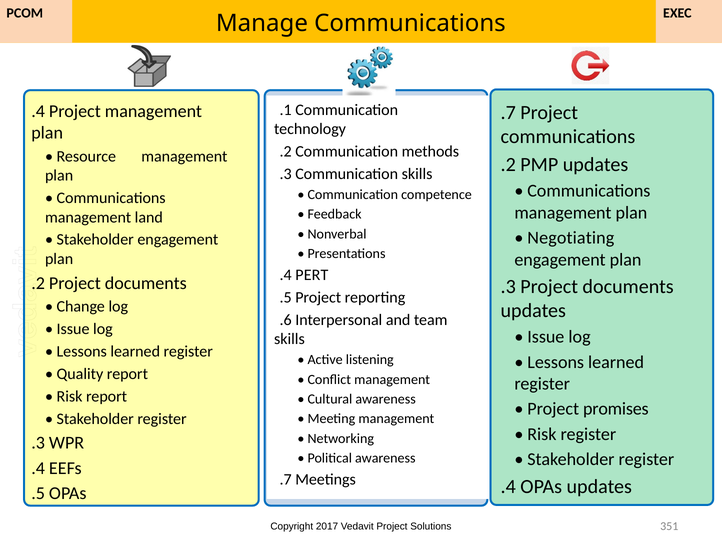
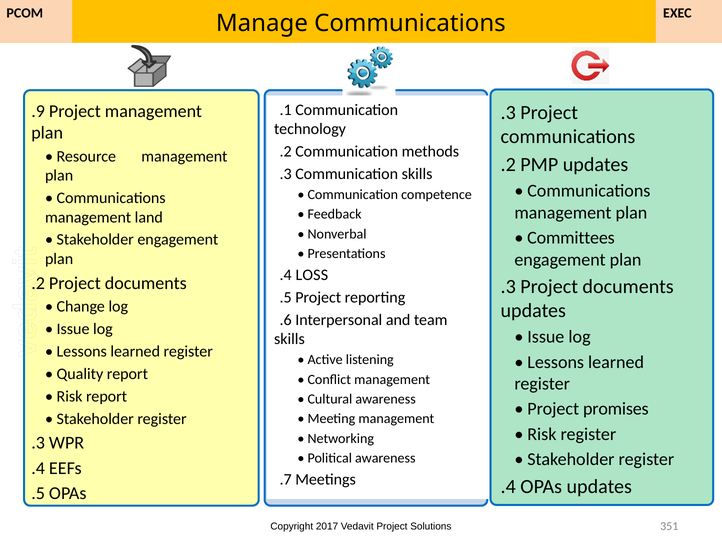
.4 at (38, 111): .4 -> .9
.7 at (508, 113): .7 -> .3
Negotiating: Negotiating -> Committees
PERT: PERT -> LOSS
